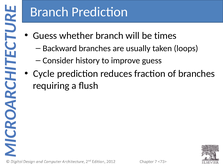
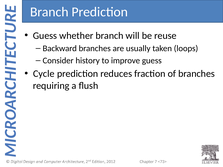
times: times -> reuse
